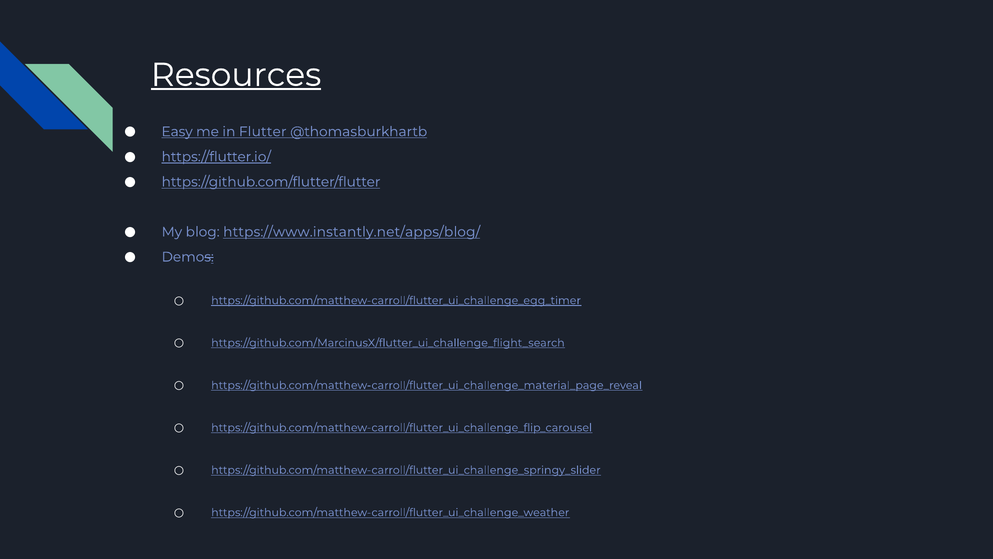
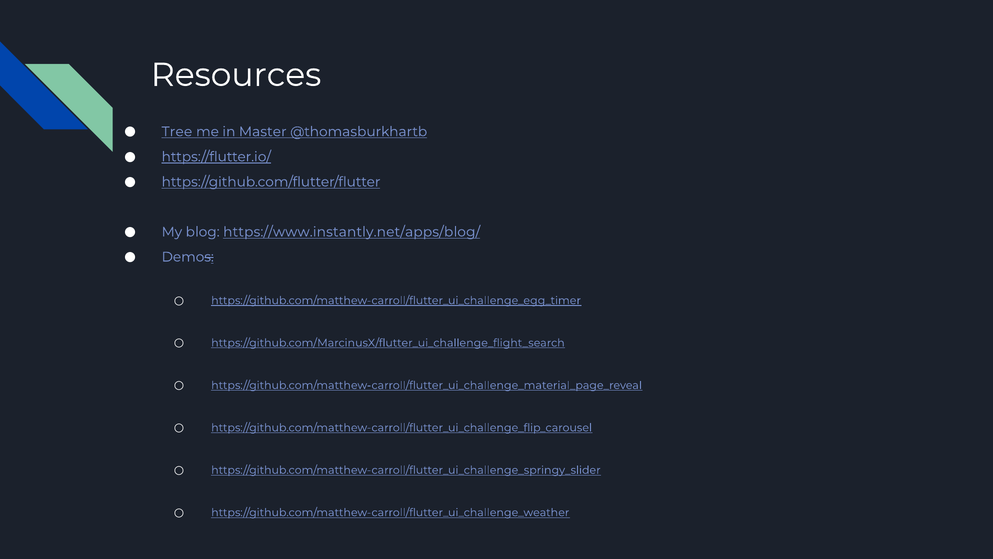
Resources underline: present -> none
Easy: Easy -> Tree
Flutter: Flutter -> Master
